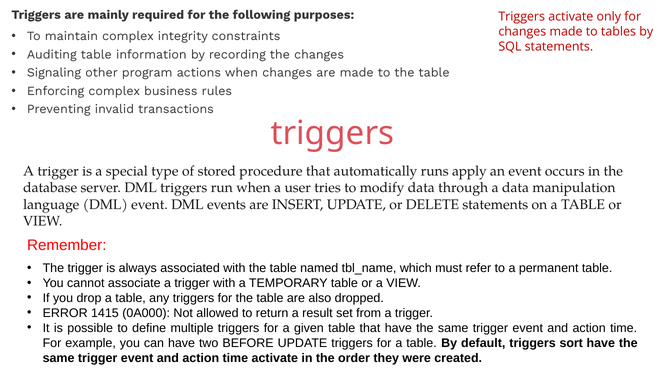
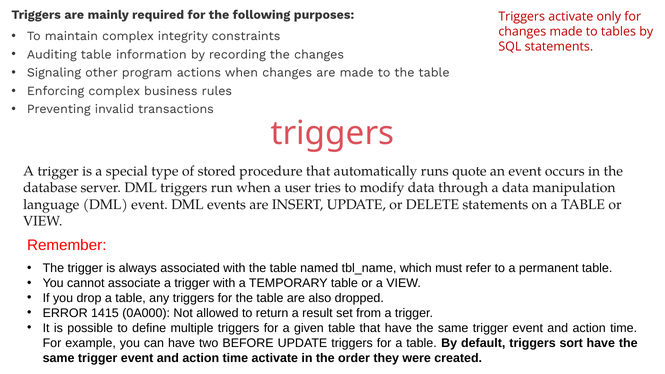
apply: apply -> quote
